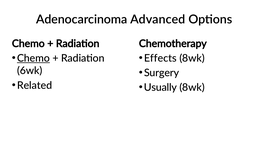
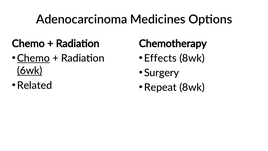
Advanced: Advanced -> Medicines
6wk underline: none -> present
Usually: Usually -> Repeat
